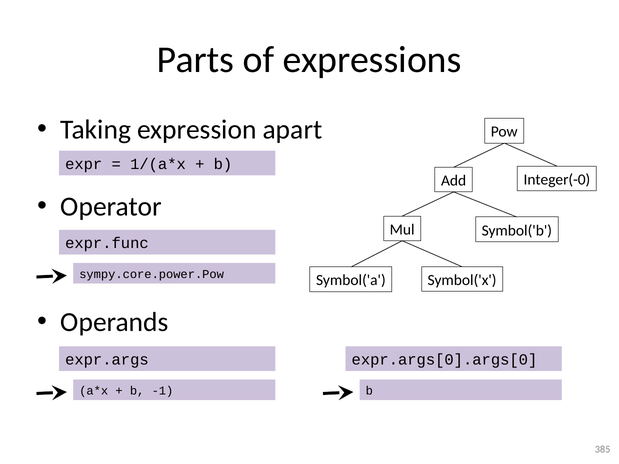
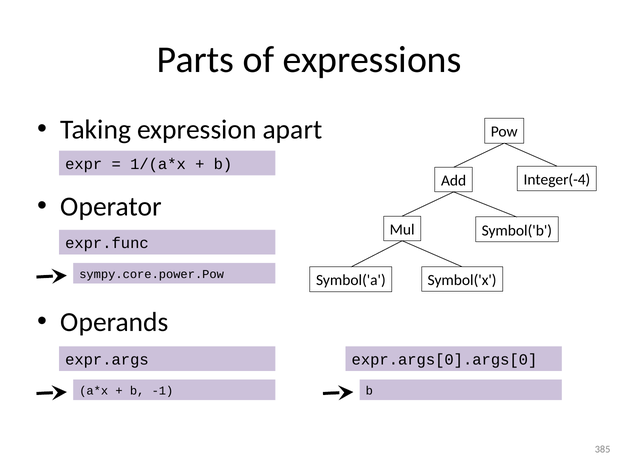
Integer(-0: Integer(-0 -> Integer(-4
